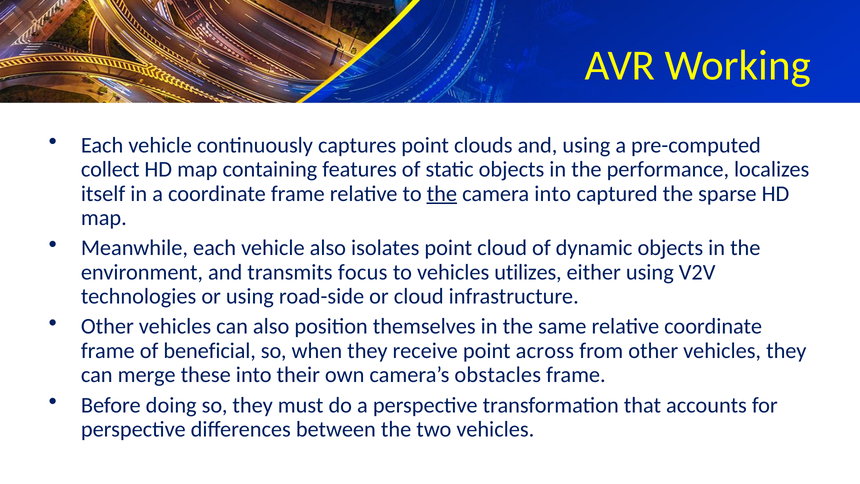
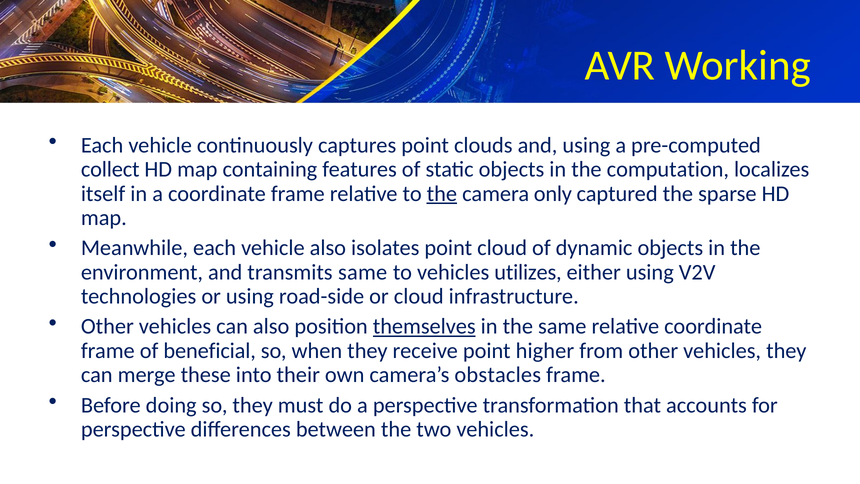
performance: performance -> computation
camera into: into -> only
transmits focus: focus -> same
themselves underline: none -> present
across: across -> higher
